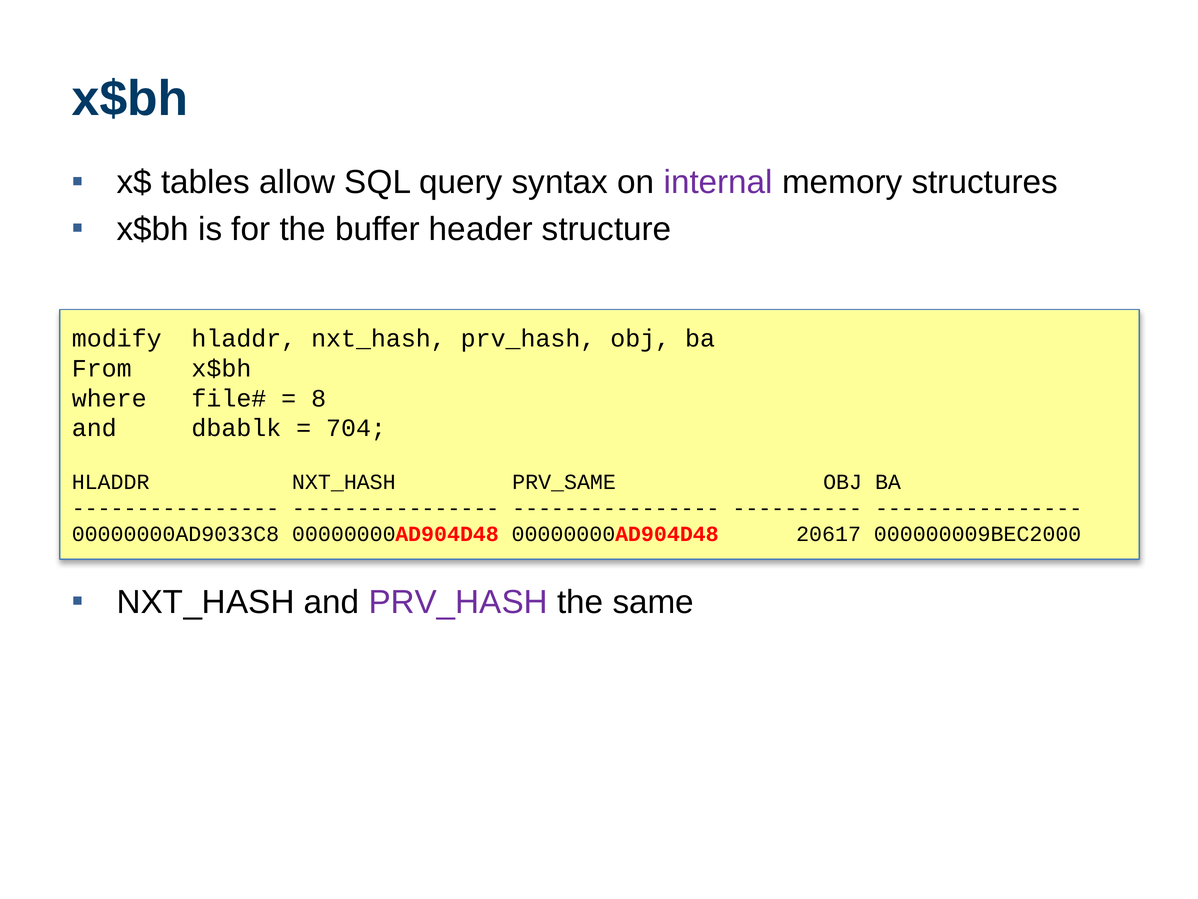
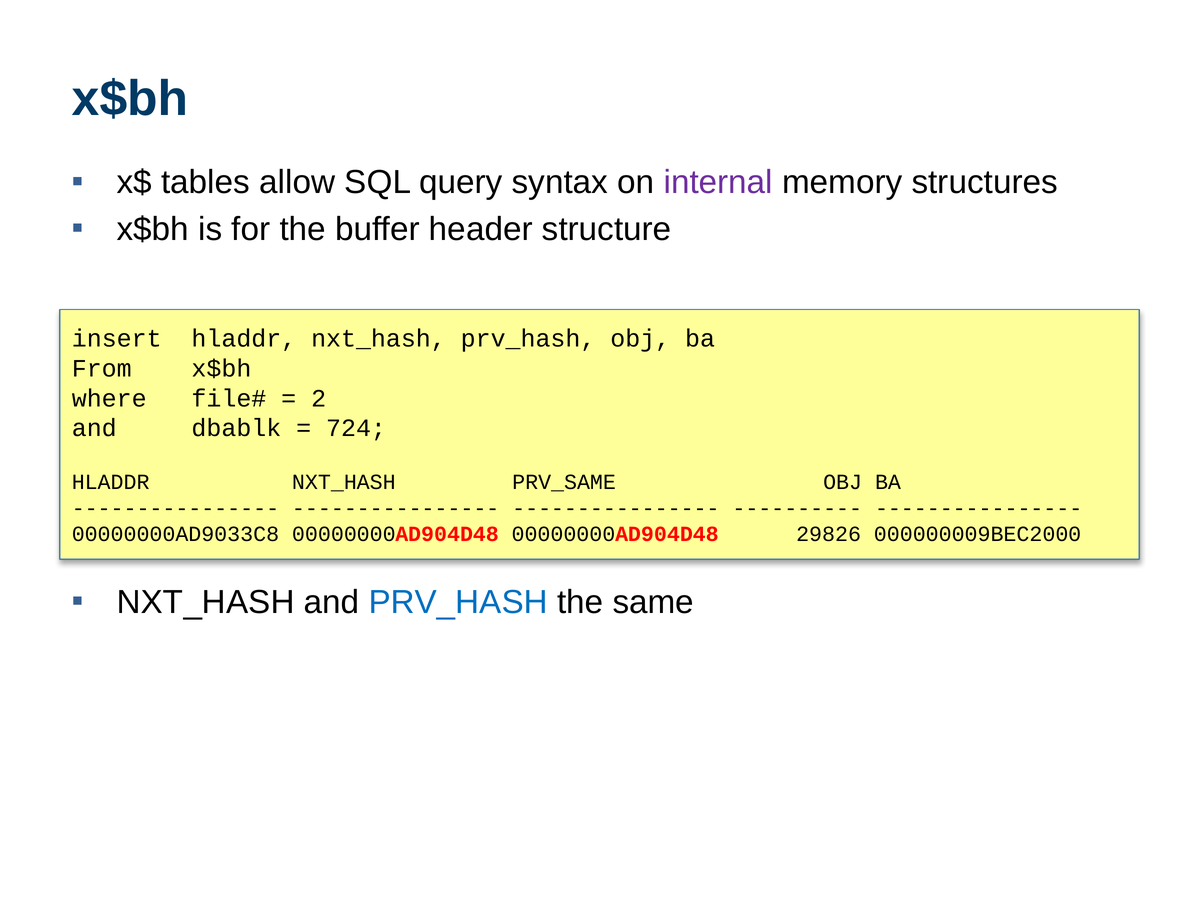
modify: modify -> insert
8: 8 -> 2
704: 704 -> 724
20617: 20617 -> 29826
PRV_HASH at (458, 602) colour: purple -> blue
